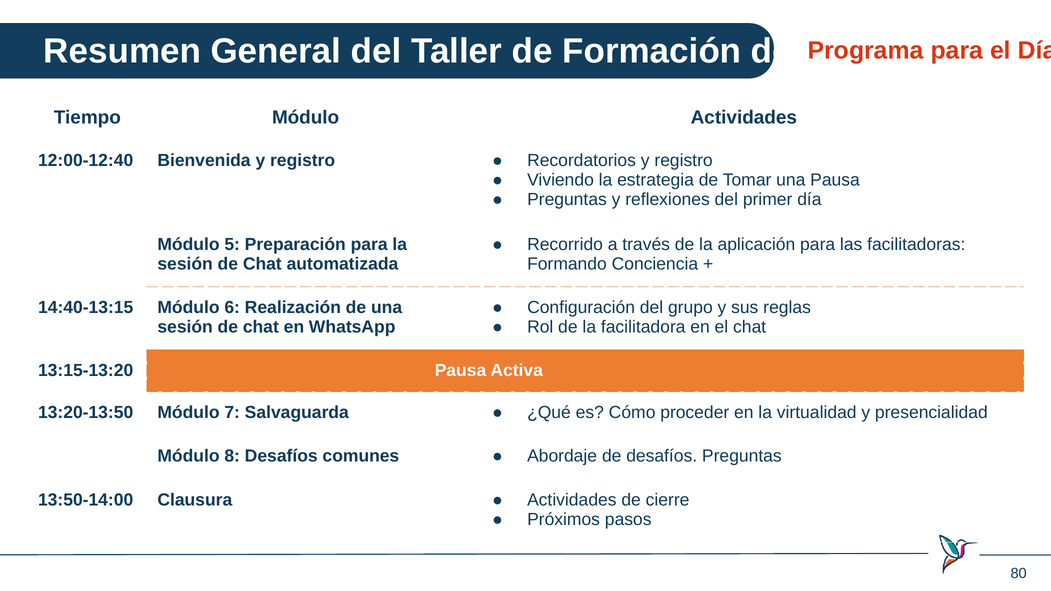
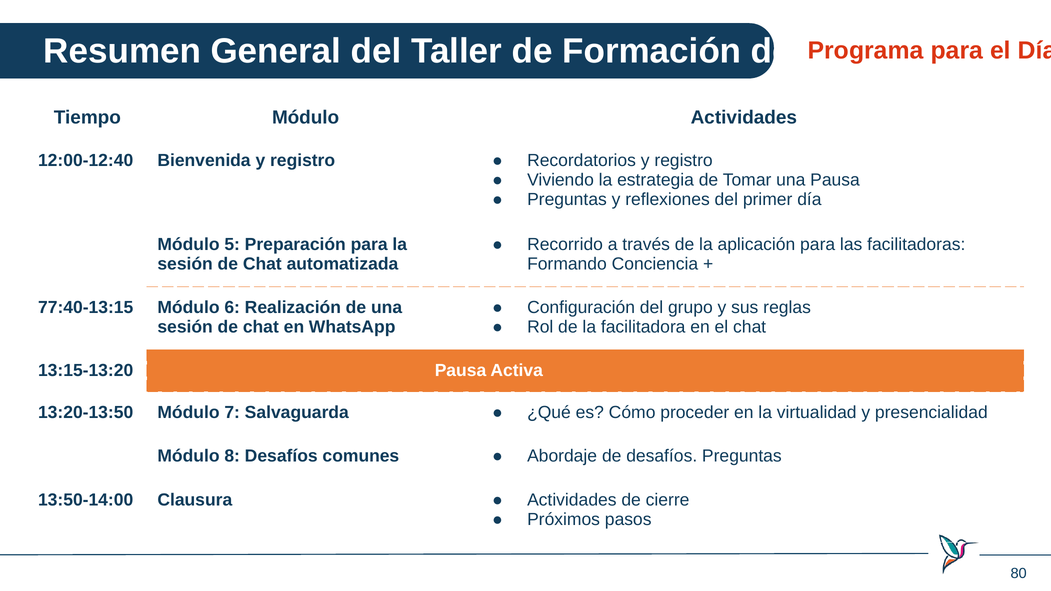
14:40-13:15: 14:40-13:15 -> 77:40-13:15
